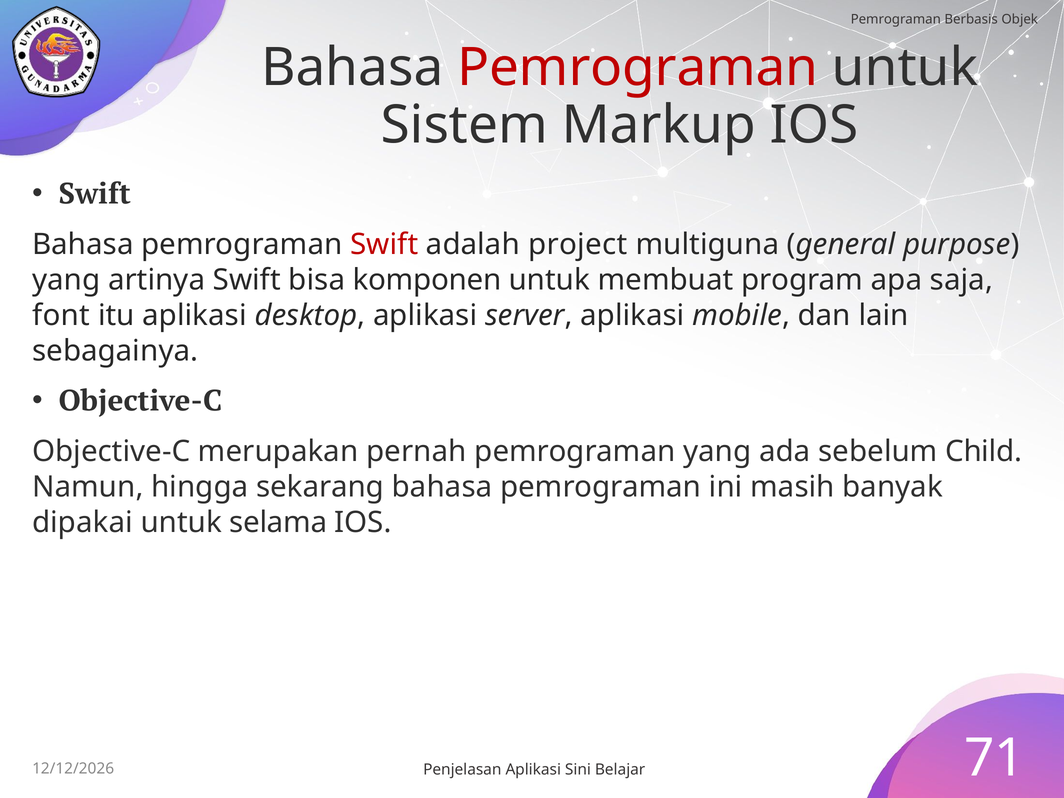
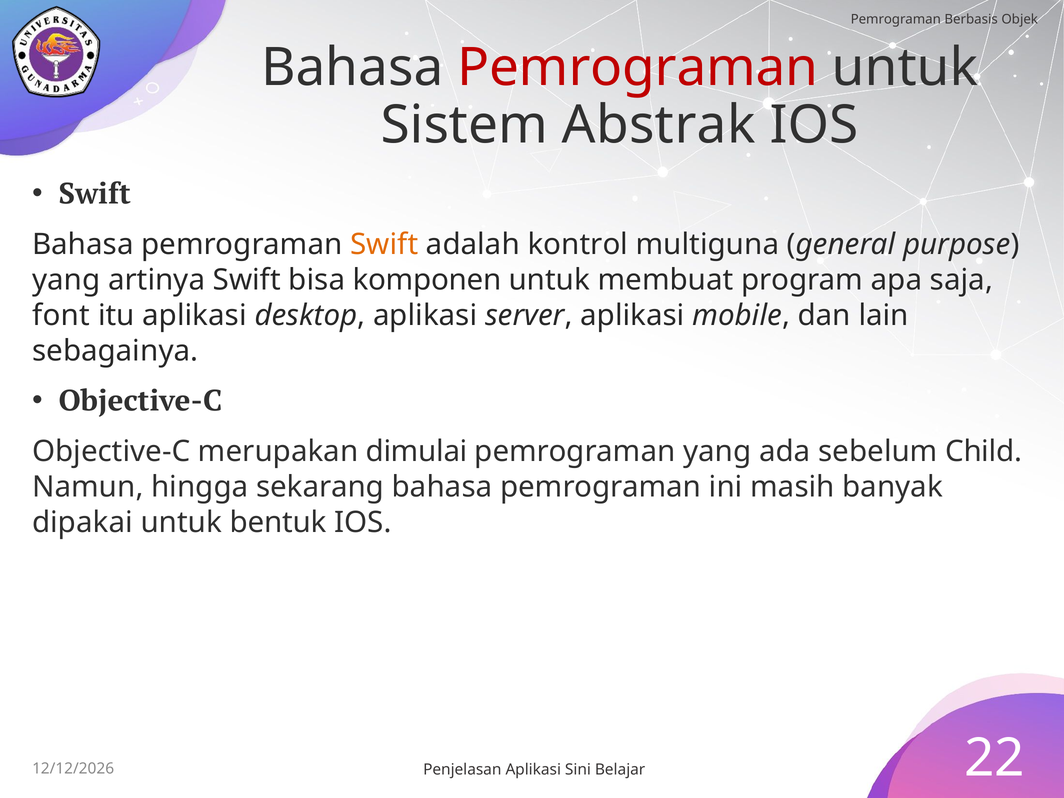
Markup: Markup -> Abstrak
Swift at (384, 244) colour: red -> orange
project: project -> kontrol
pernah: pernah -> dimulai
selama: selama -> bentuk
71: 71 -> 22
